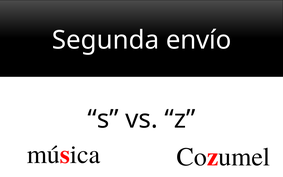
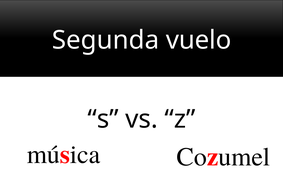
envío: envío -> vuelo
